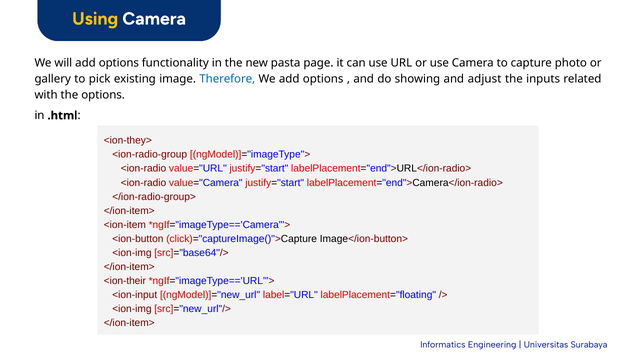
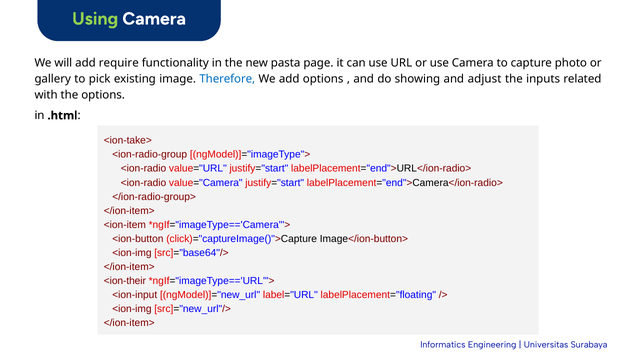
Using colour: yellow -> light green
will add options: options -> require
<ion-they>: <ion-they> -> <ion-take>
